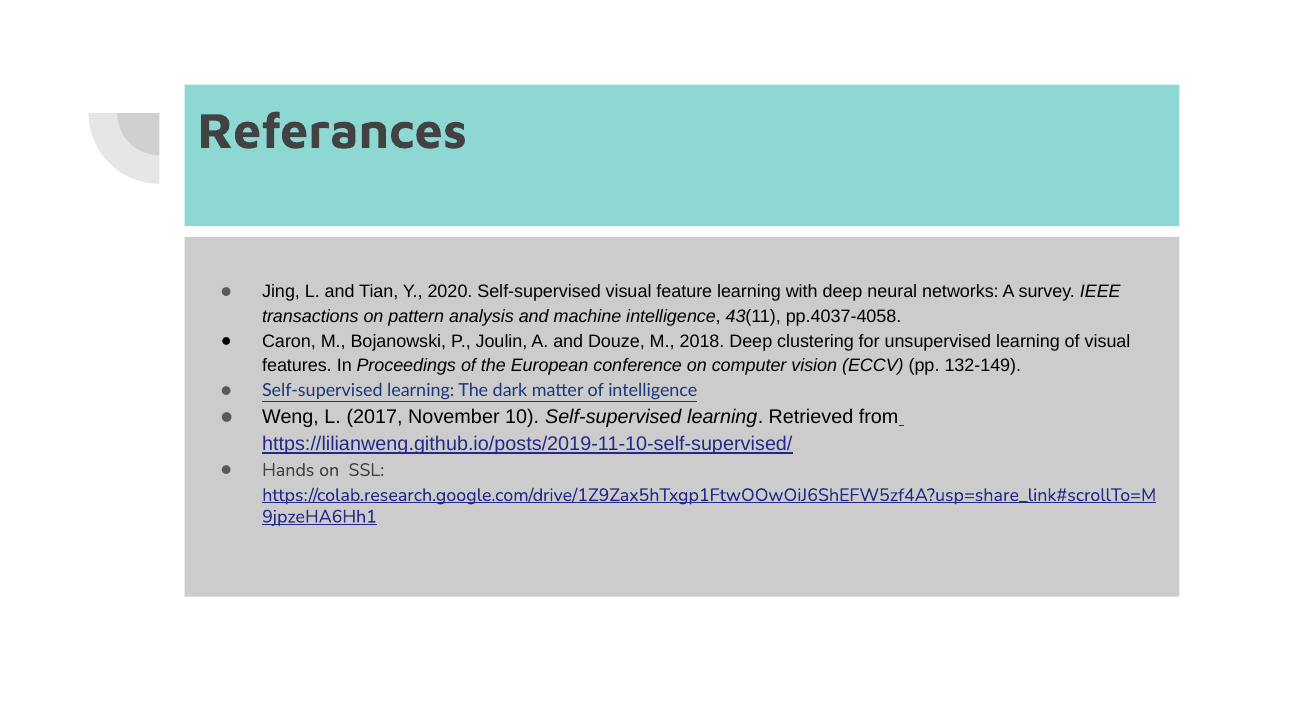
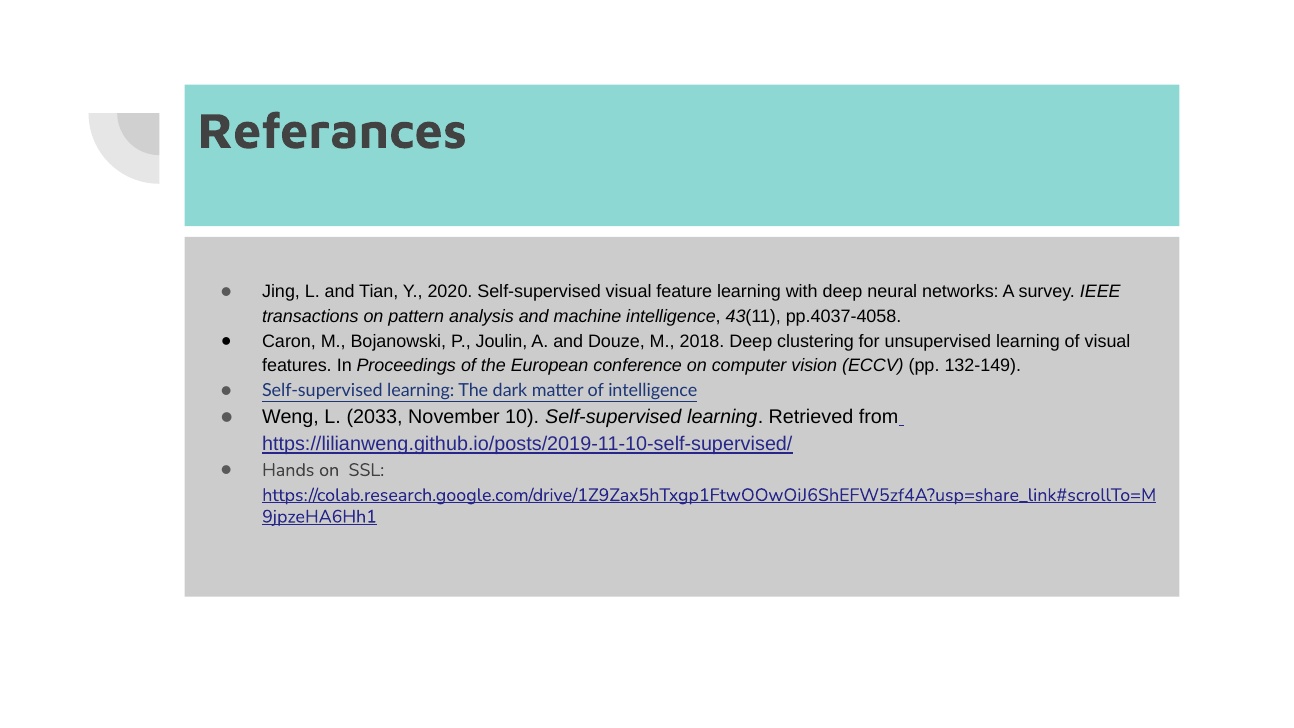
2017: 2017 -> 2033
